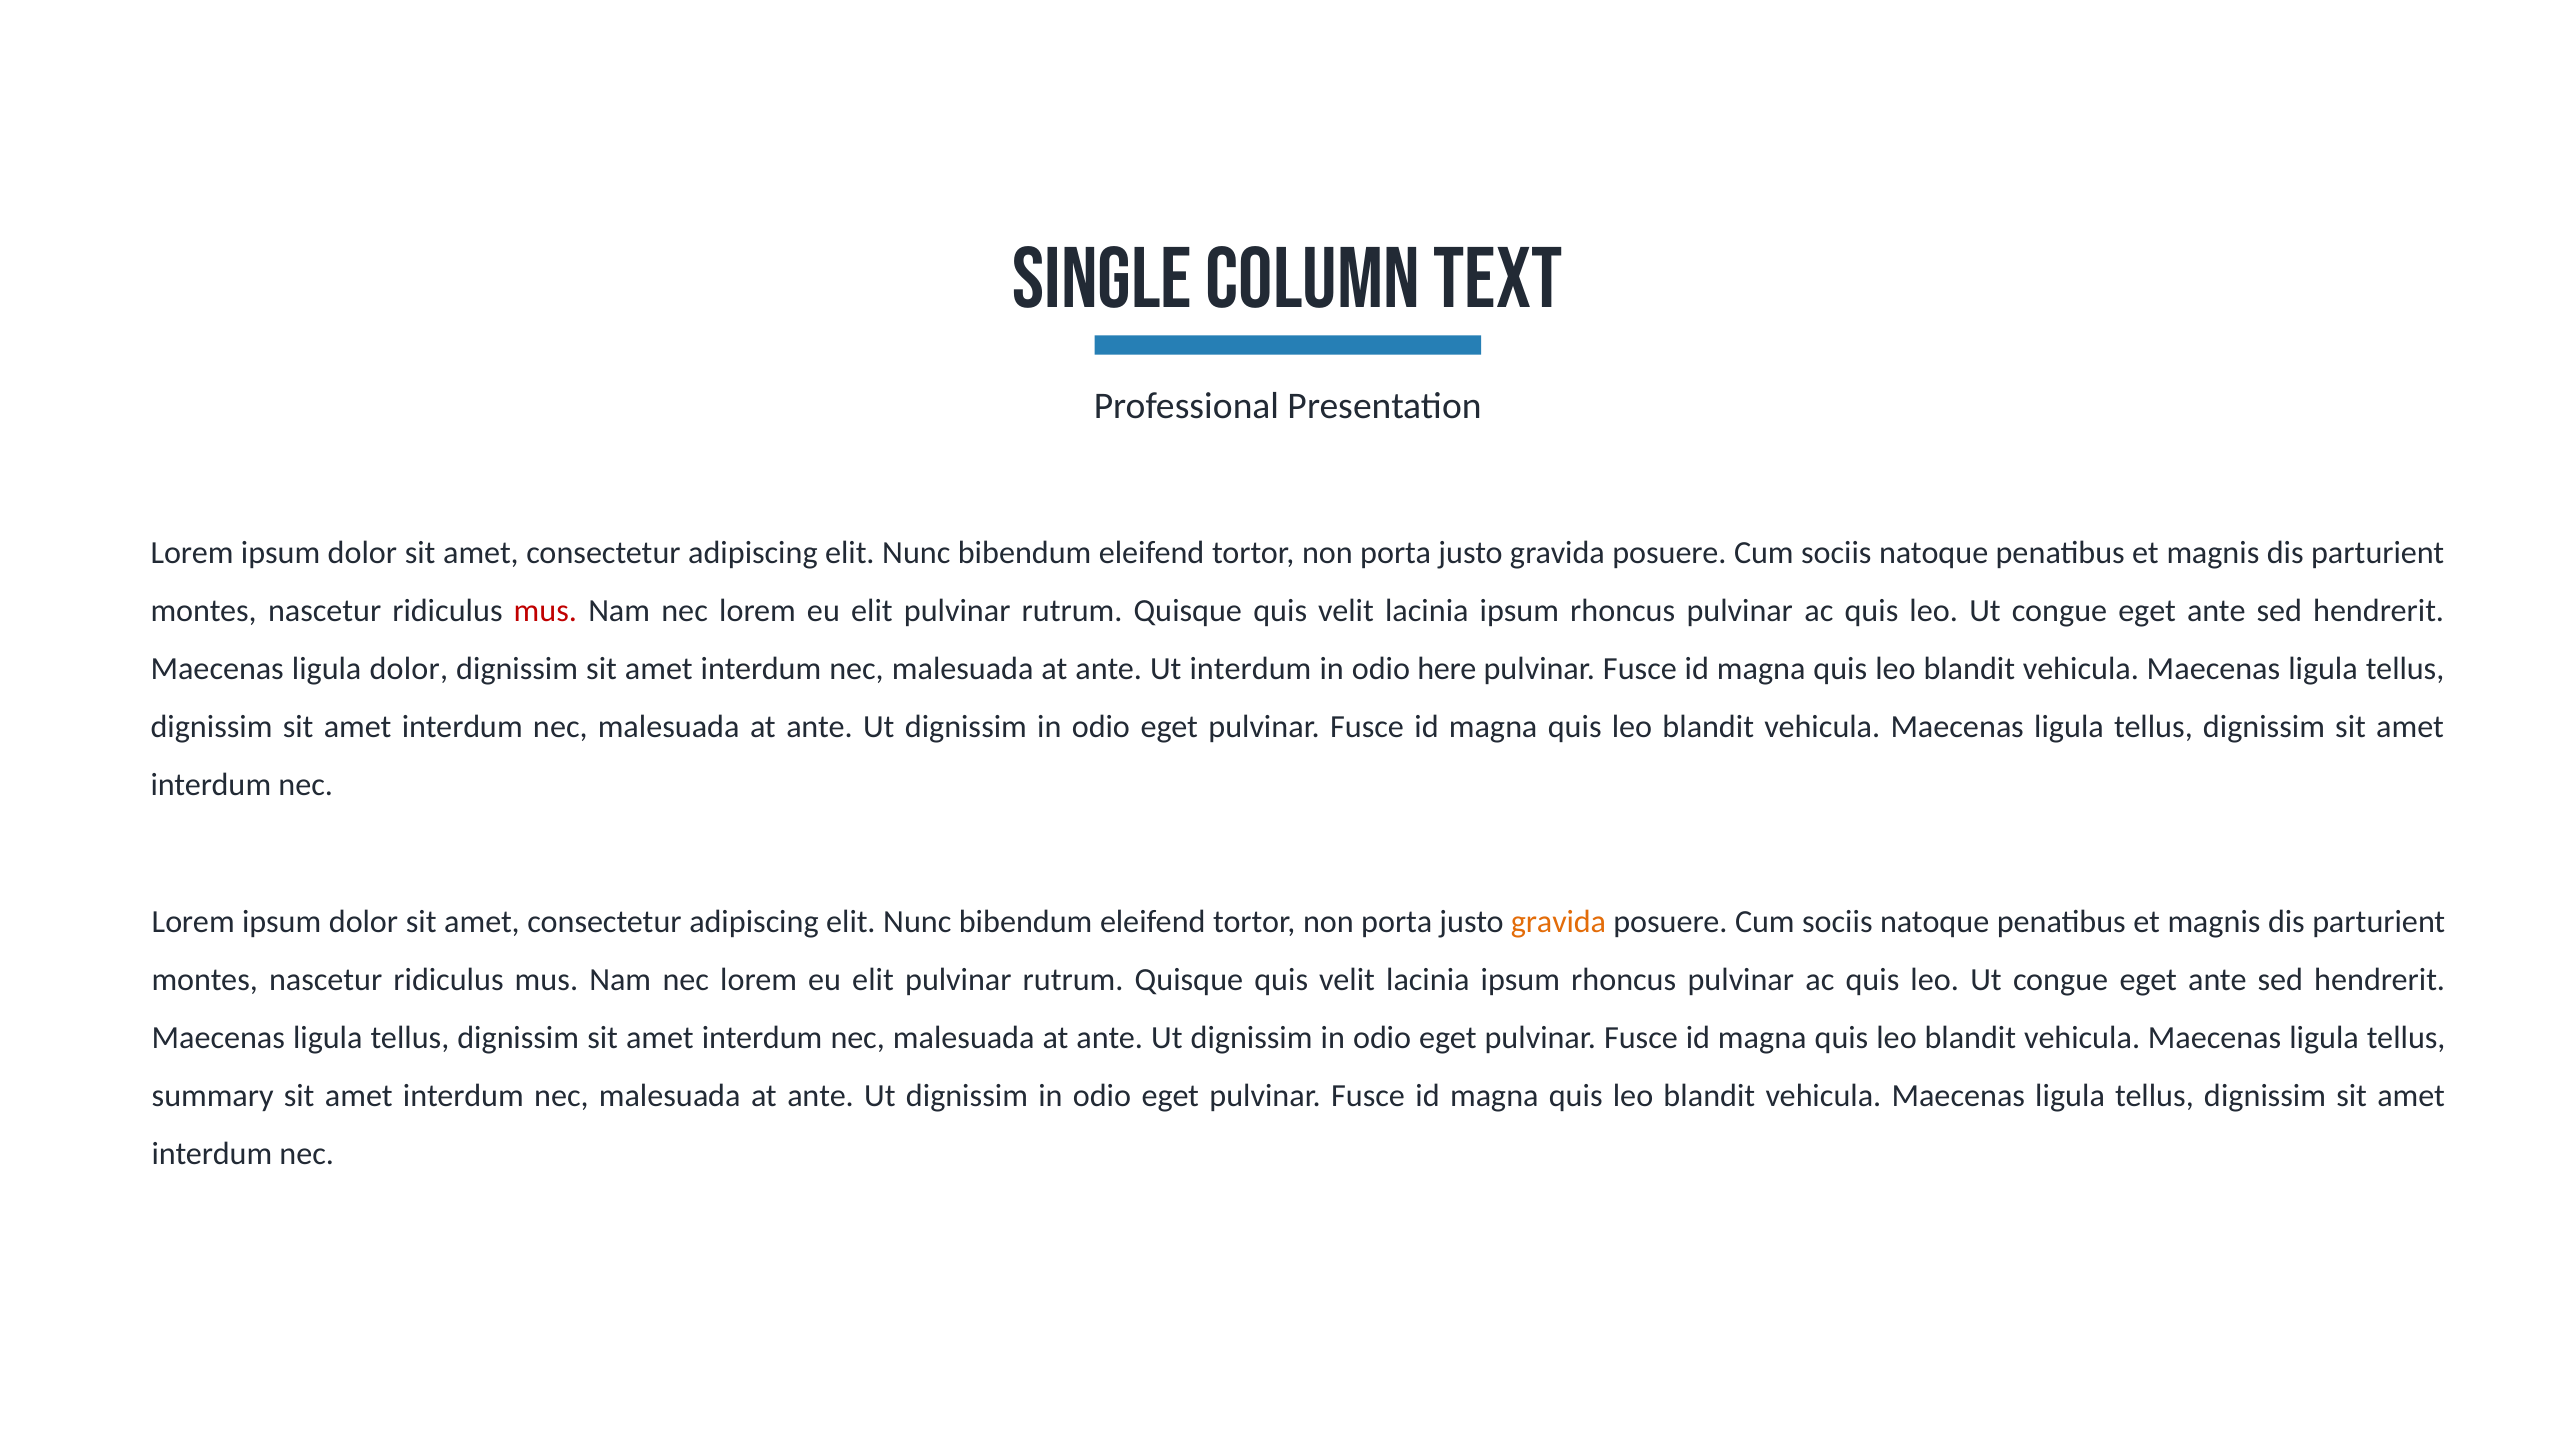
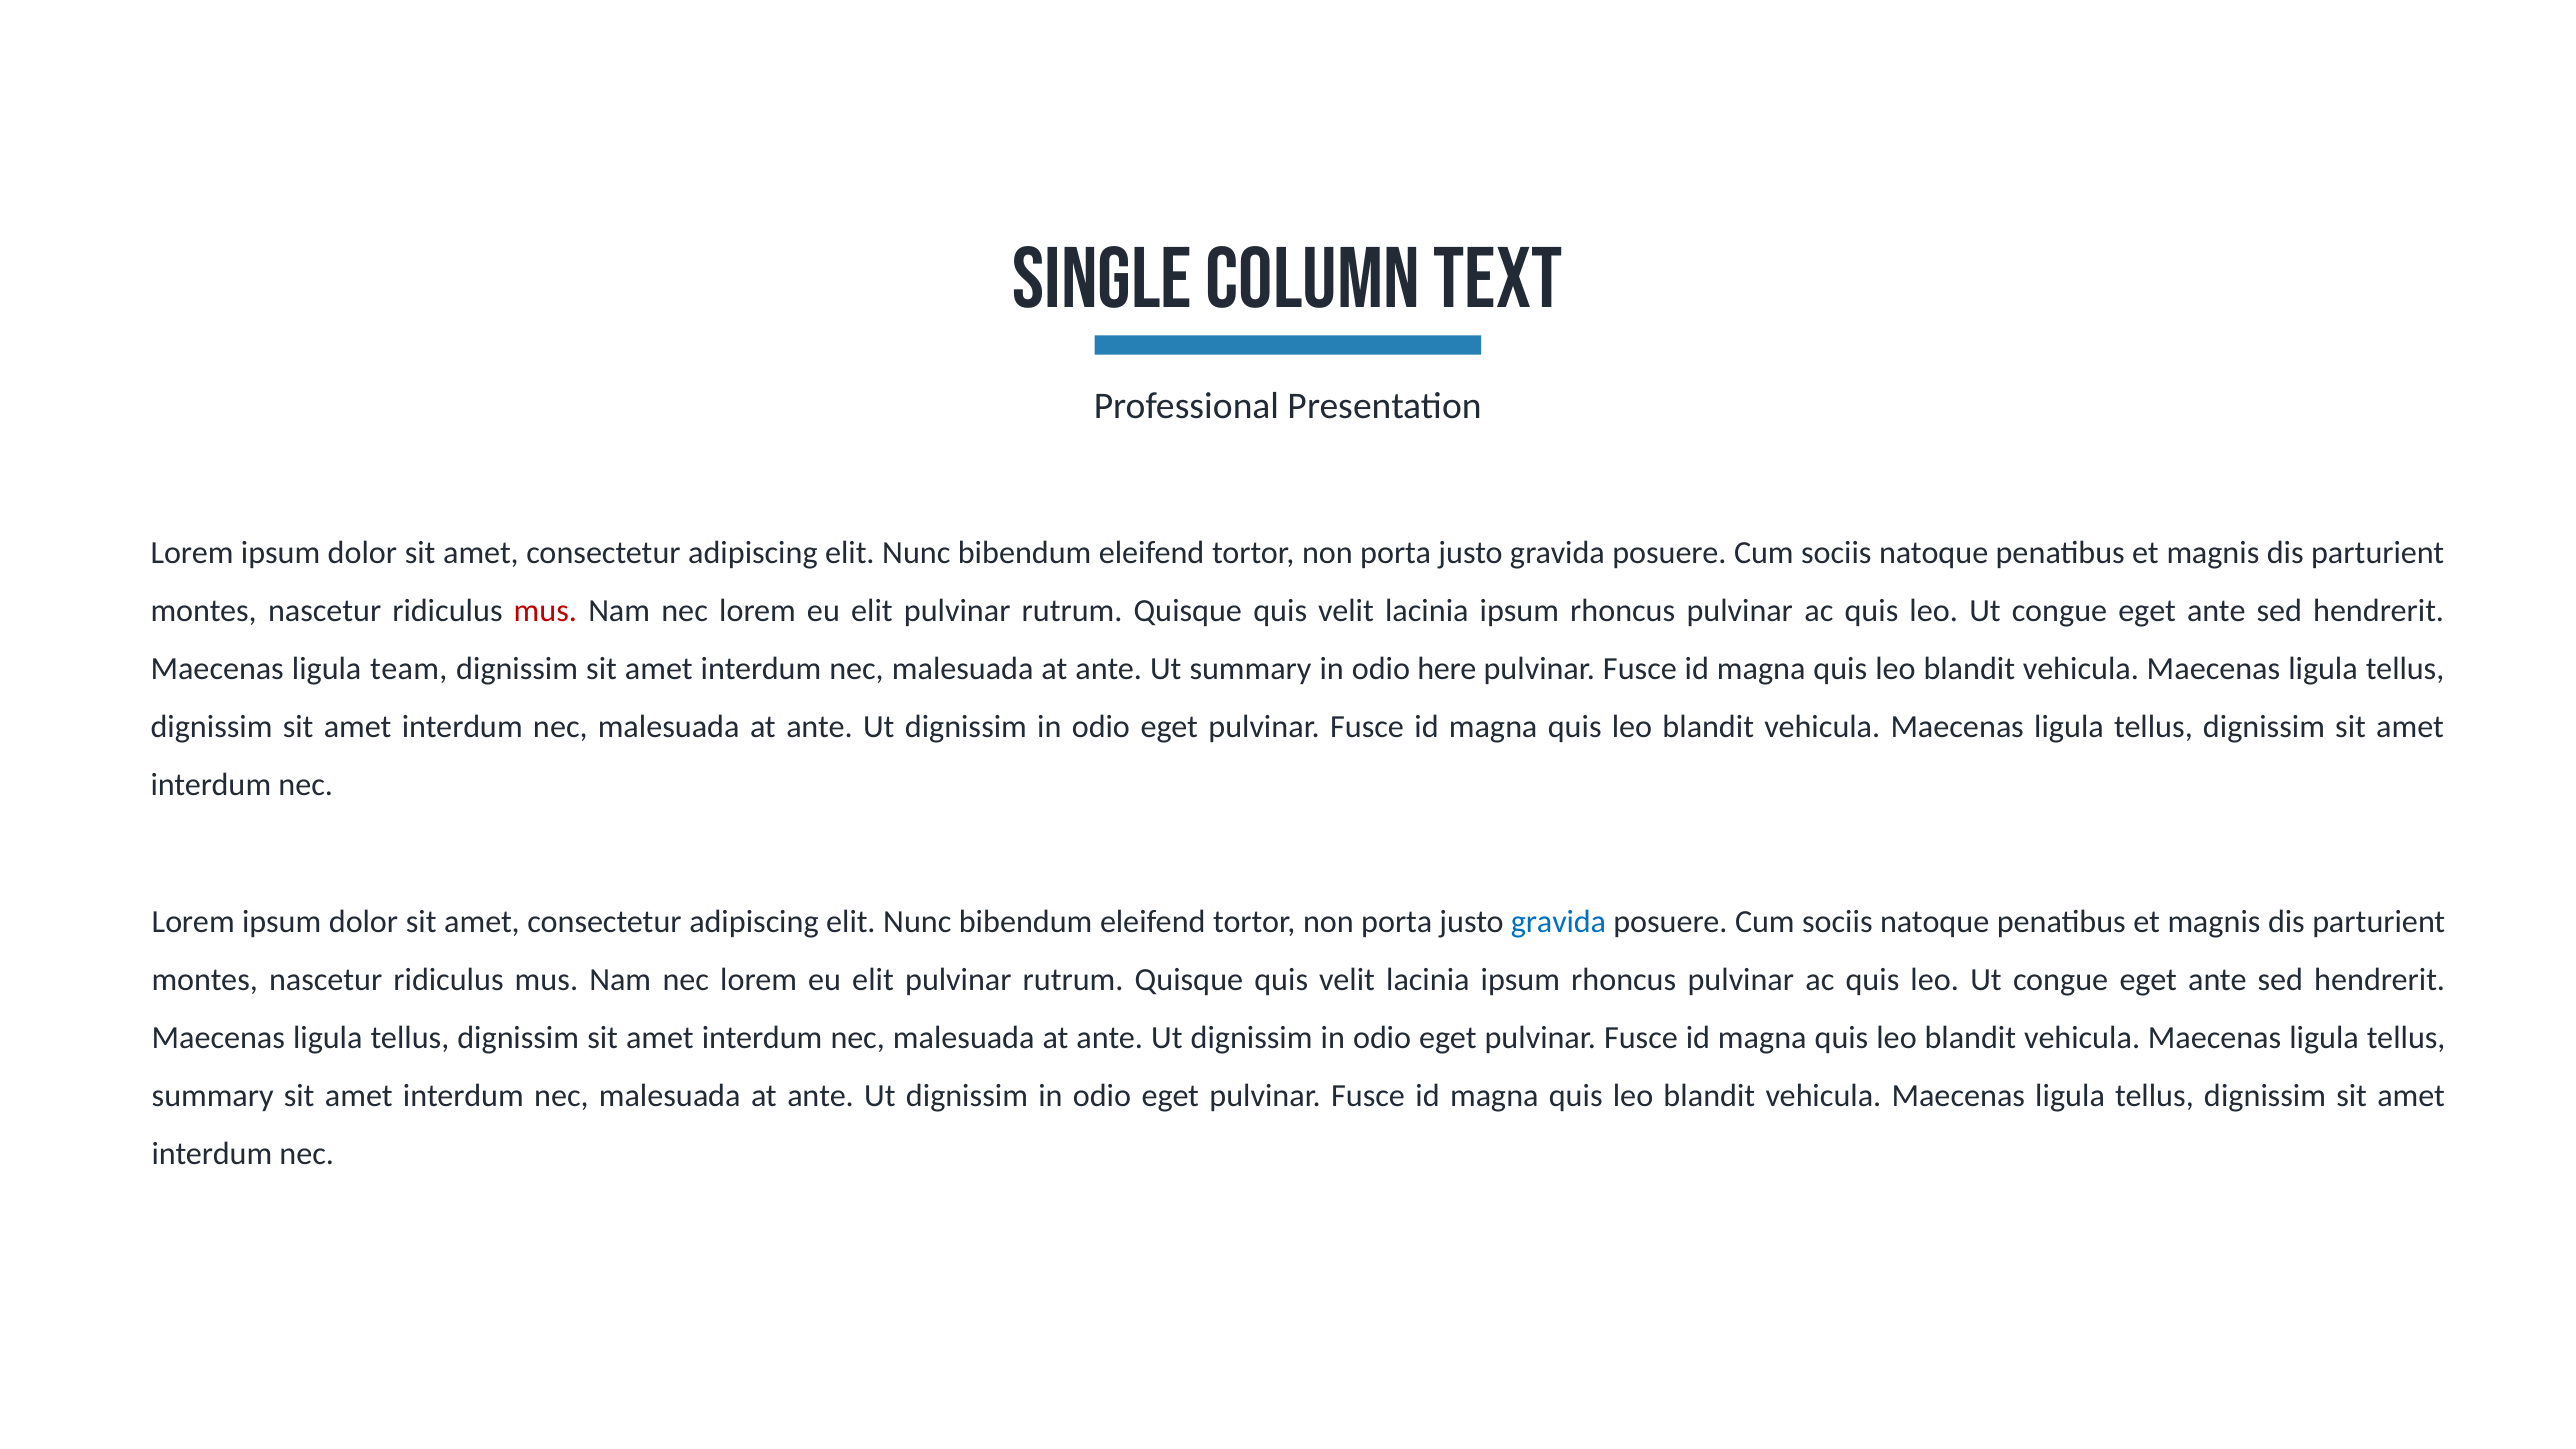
ligula dolor: dolor -> team
Ut interdum: interdum -> summary
gravida at (1558, 922) colour: orange -> blue
